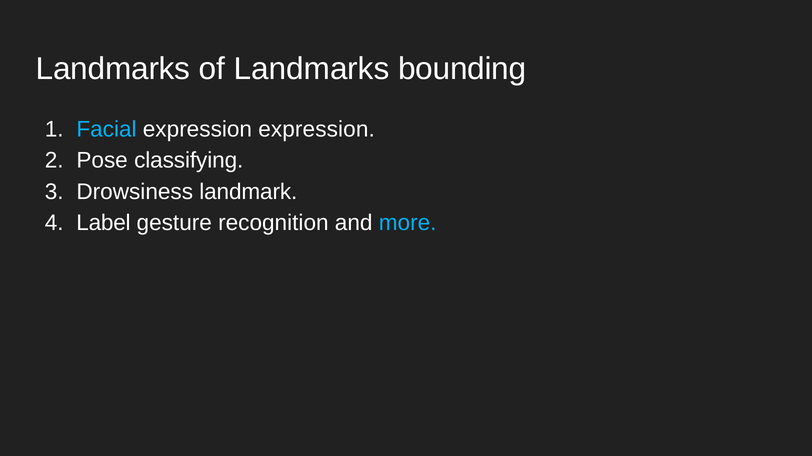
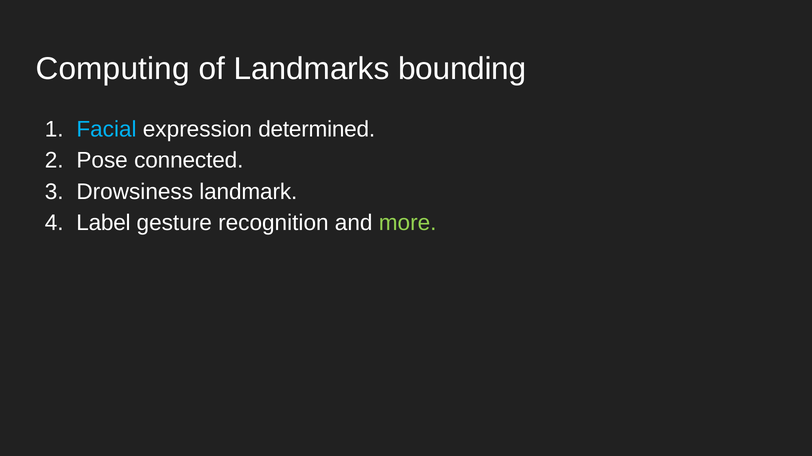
Landmarks at (113, 69): Landmarks -> Computing
expression expression: expression -> determined
classifying: classifying -> connected
more colour: light blue -> light green
